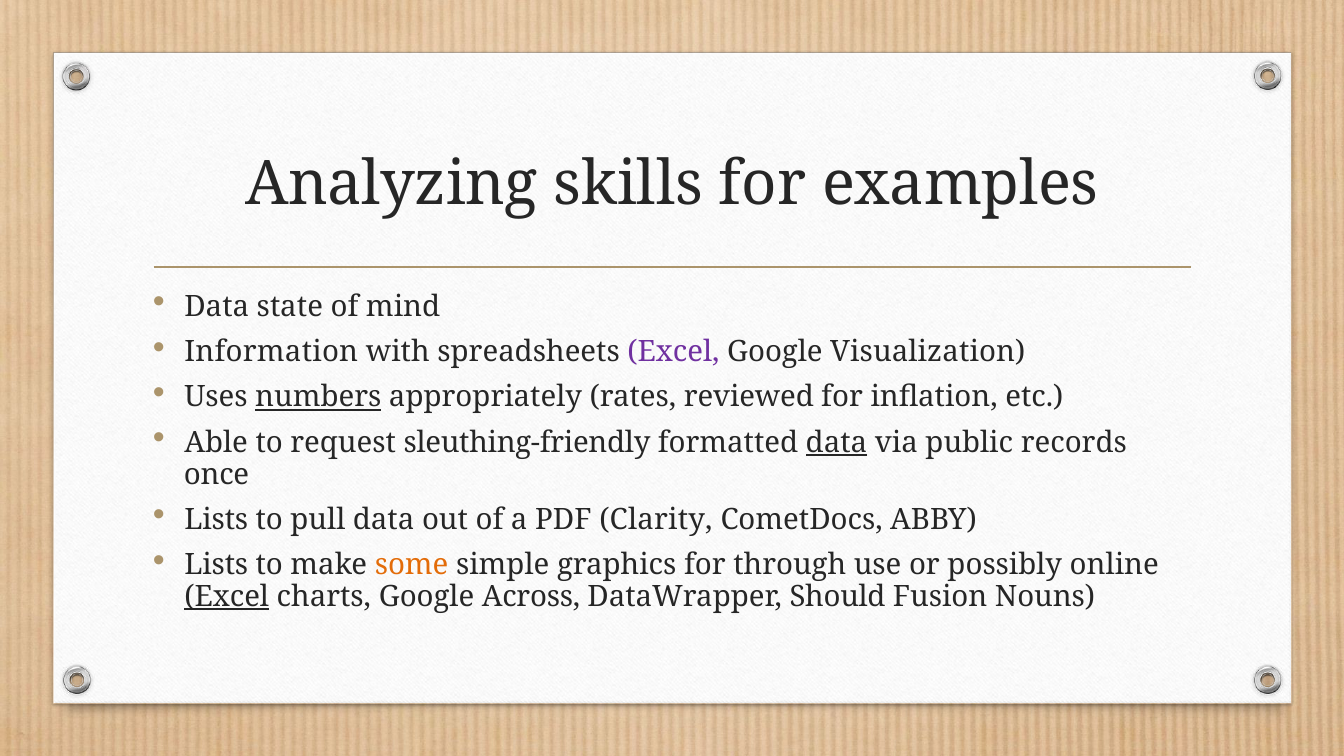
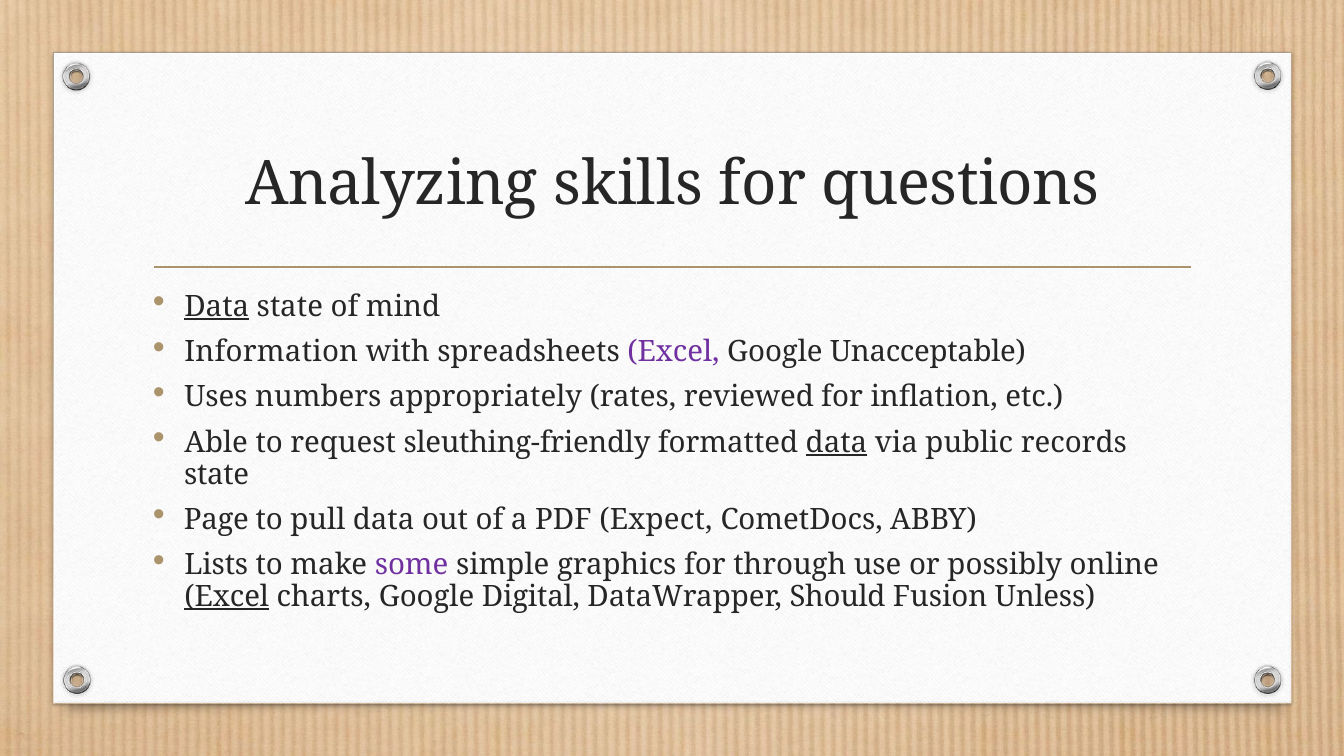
examples: examples -> questions
Data at (217, 307) underline: none -> present
Visualization: Visualization -> Unacceptable
numbers underline: present -> none
once at (217, 474): once -> state
Lists at (216, 520): Lists -> Page
Clarity: Clarity -> Expect
some colour: orange -> purple
Across: Across -> Digital
Nouns: Nouns -> Unless
